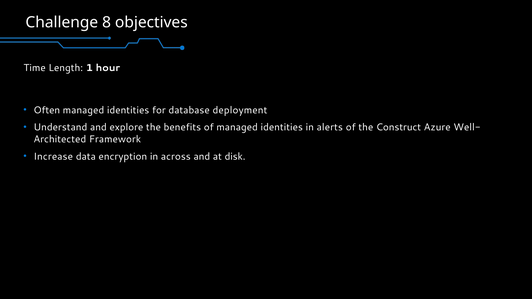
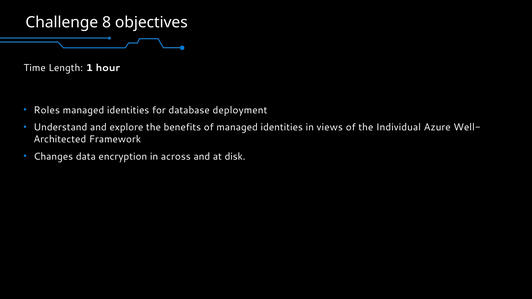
Often: Often -> Roles
alerts: alerts -> views
Construct: Construct -> Individual
Increase: Increase -> Changes
